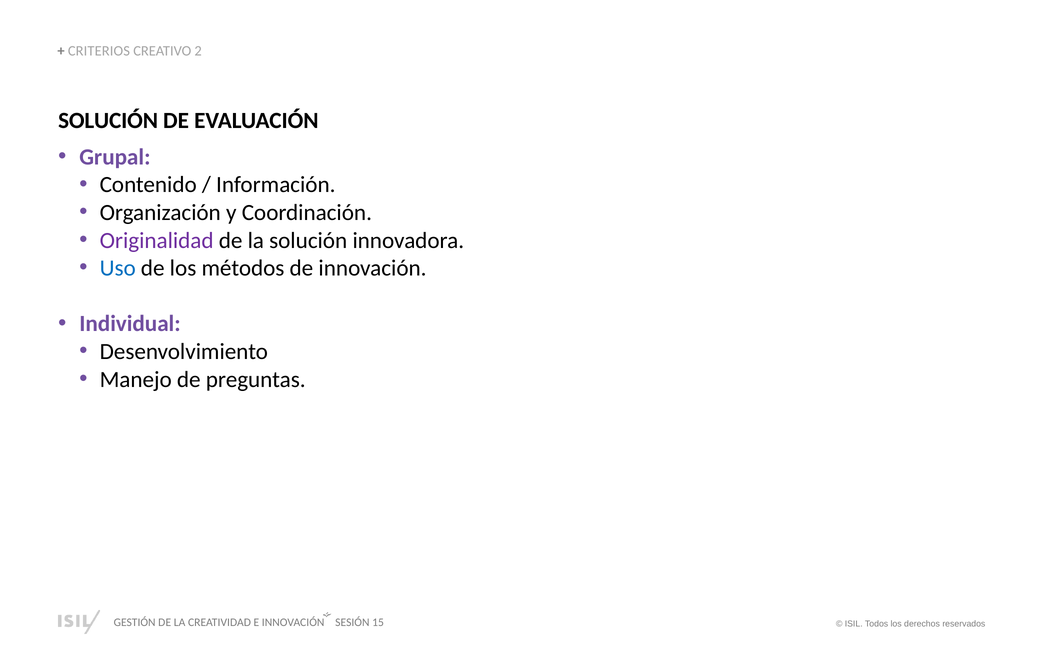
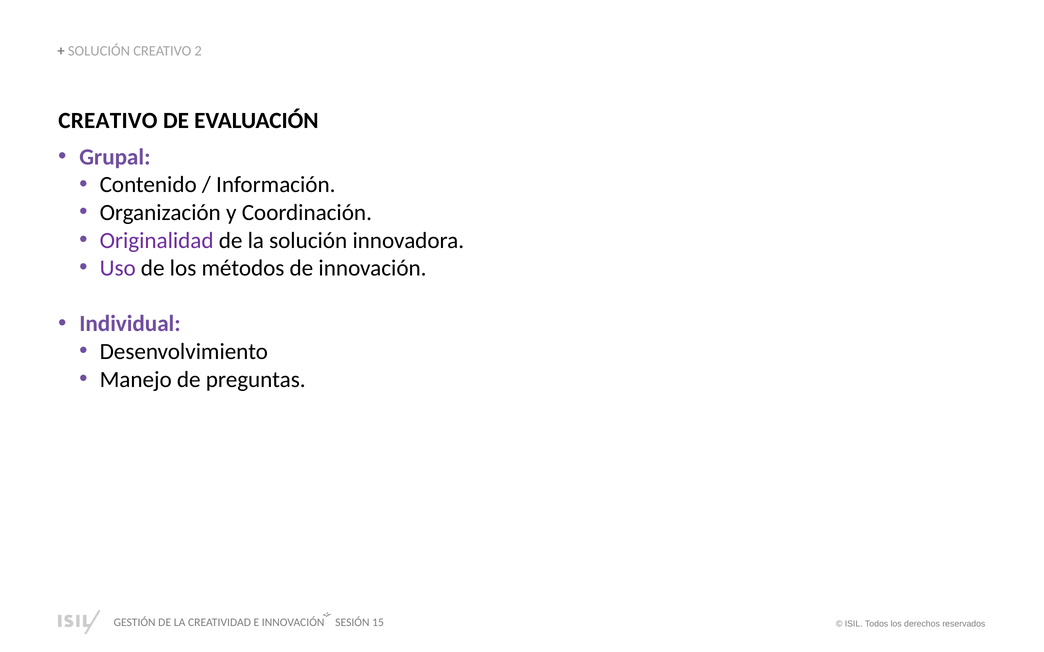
CRITERIOS at (99, 51): CRITERIOS -> SOLUCIÓN
SOLUCIÓN at (108, 121): SOLUCIÓN -> CREATIVO
Uso colour: blue -> purple
